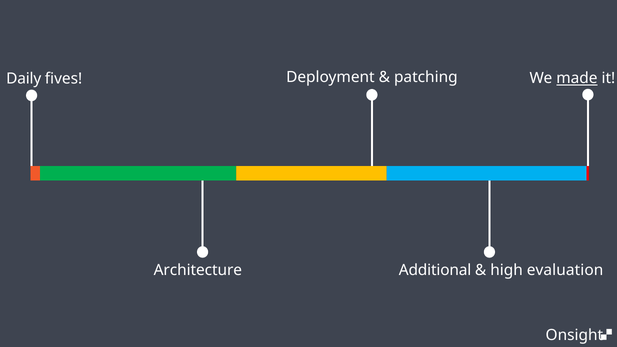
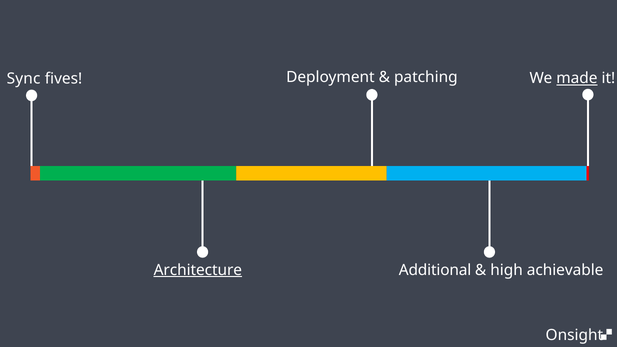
Daily: Daily -> Sync
Architecture underline: none -> present
evaluation: evaluation -> achievable
